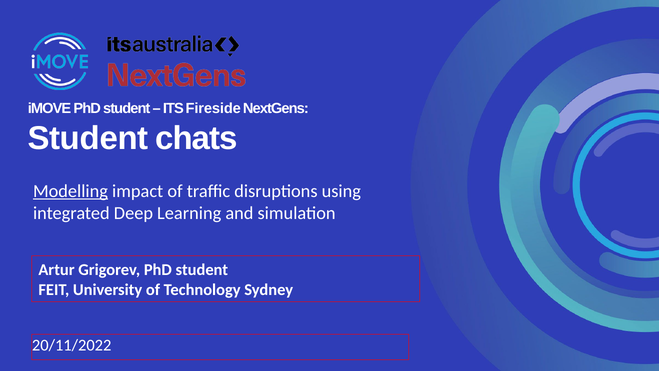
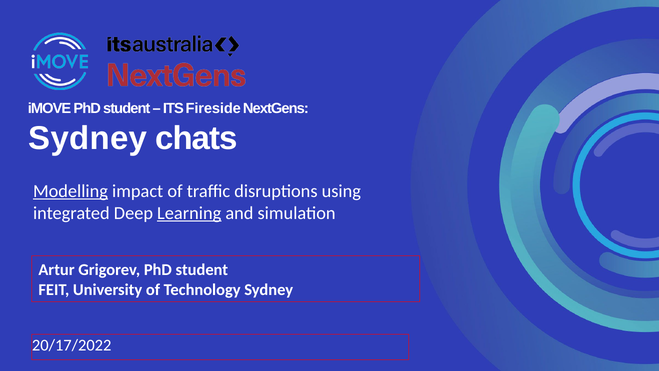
Student at (88, 138): Student -> Sydney
Learning underline: none -> present
20/11/2022: 20/11/2022 -> 20/17/2022
